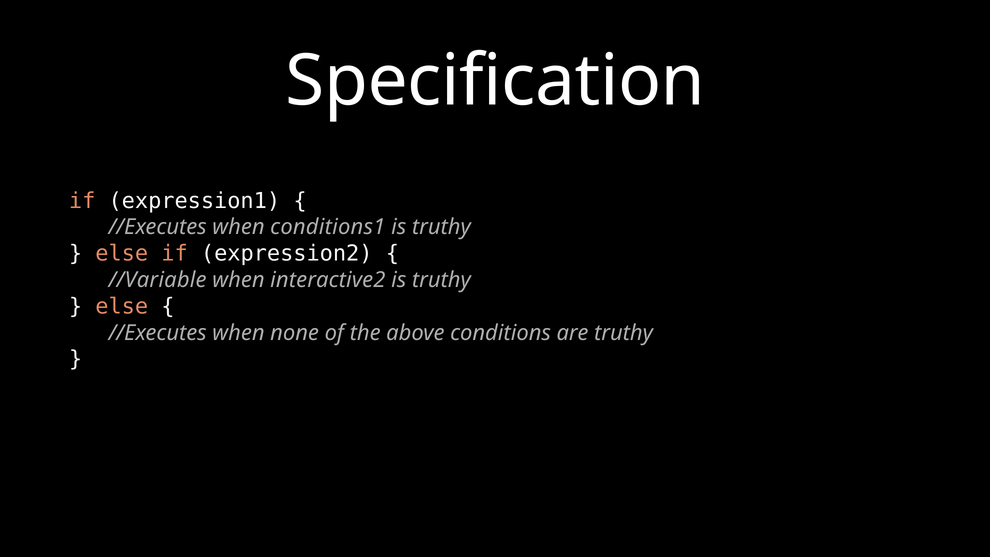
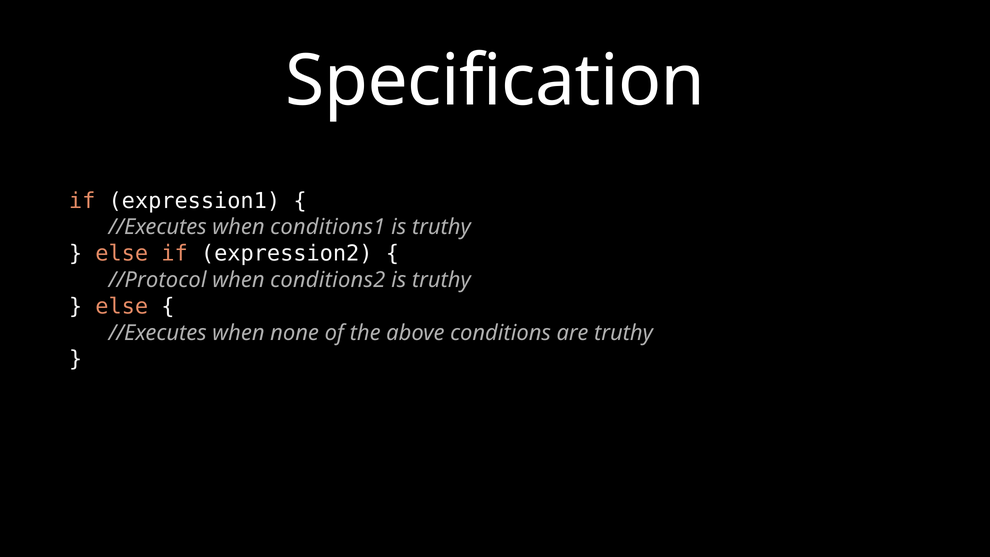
//Variable: //Variable -> //Protocol
interactive2: interactive2 -> conditions2
